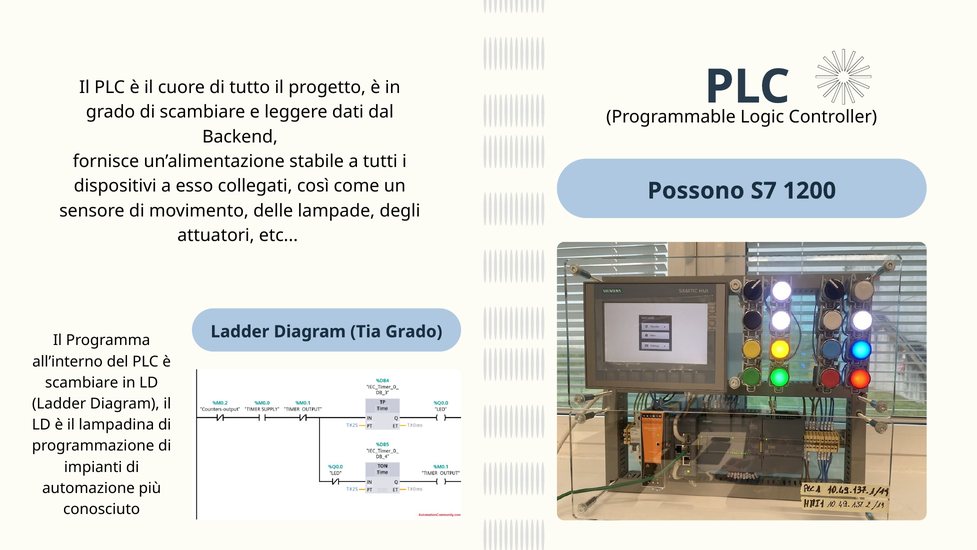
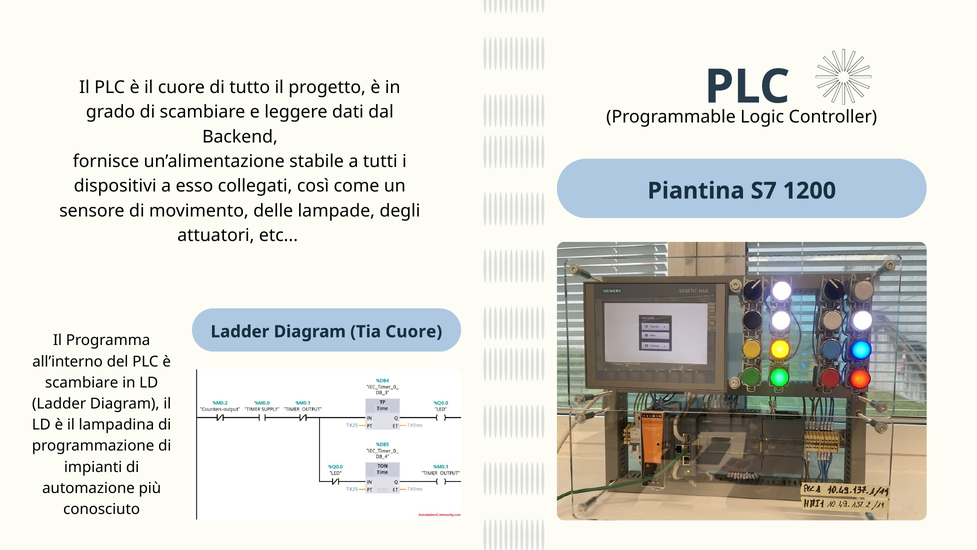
Possono: Possono -> Piantina
Tia Grado: Grado -> Cuore
